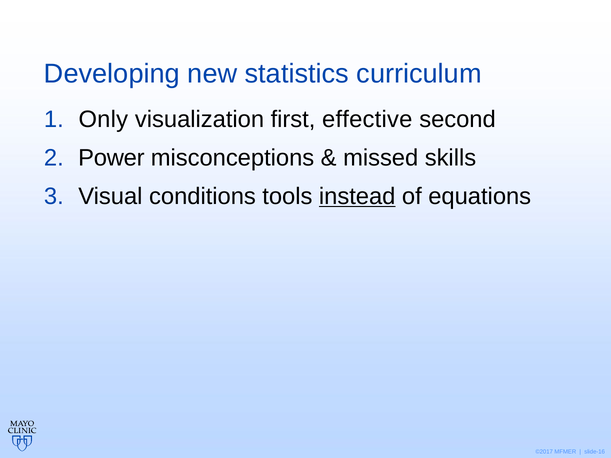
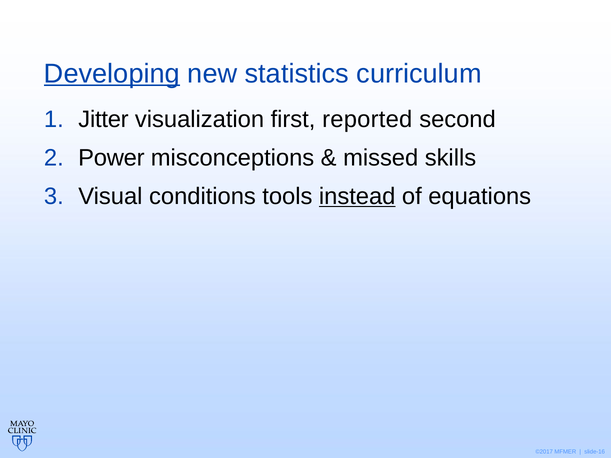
Developing underline: none -> present
Only: Only -> Jitter
effective: effective -> reported
